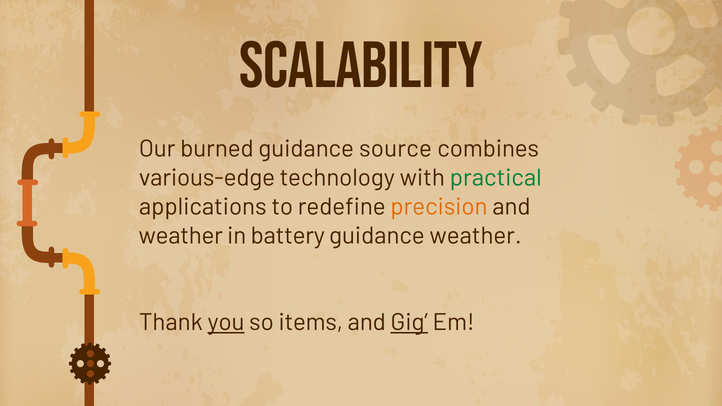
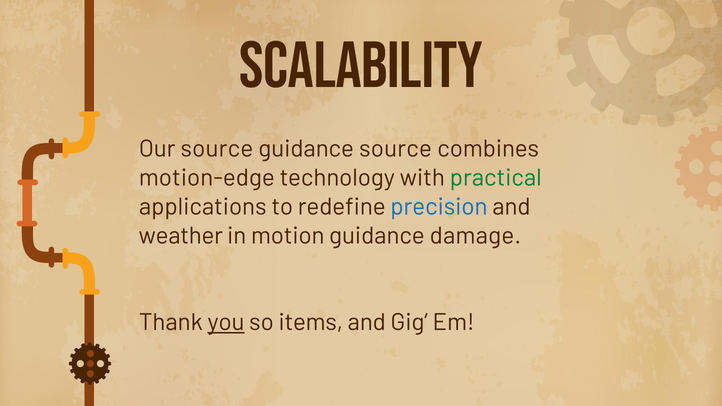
Our burned: burned -> source
various-edge: various-edge -> motion-edge
precision colour: orange -> blue
battery: battery -> motion
guidance weather: weather -> damage
Gig underline: present -> none
